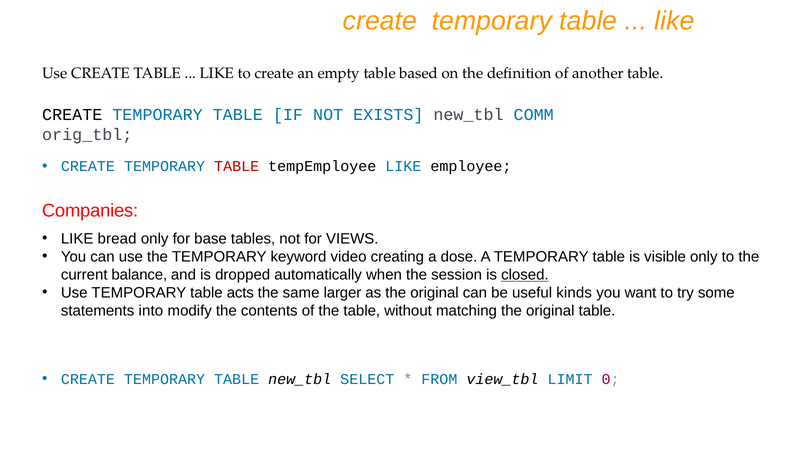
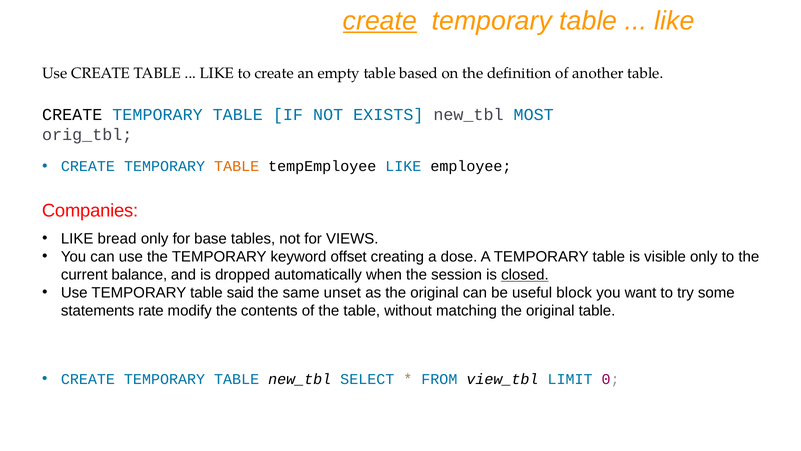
create at (380, 21) underline: none -> present
COMM: COMM -> MOST
TABLE at (237, 166) colour: red -> orange
video: video -> offset
acts: acts -> said
larger: larger -> unset
kinds: kinds -> block
into: into -> rate
